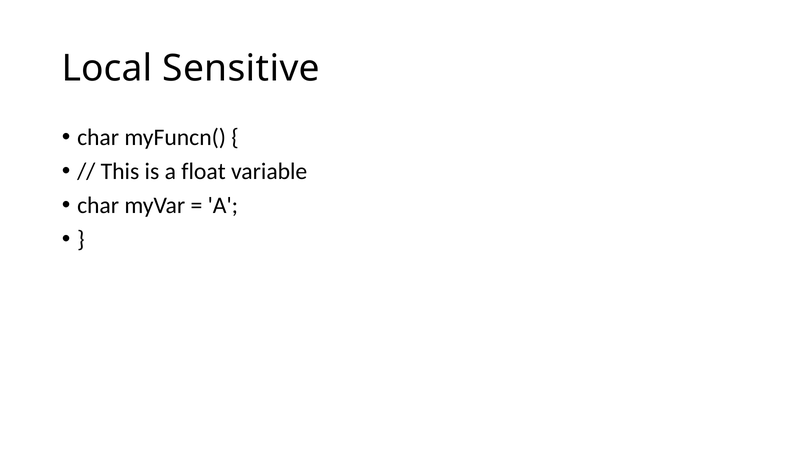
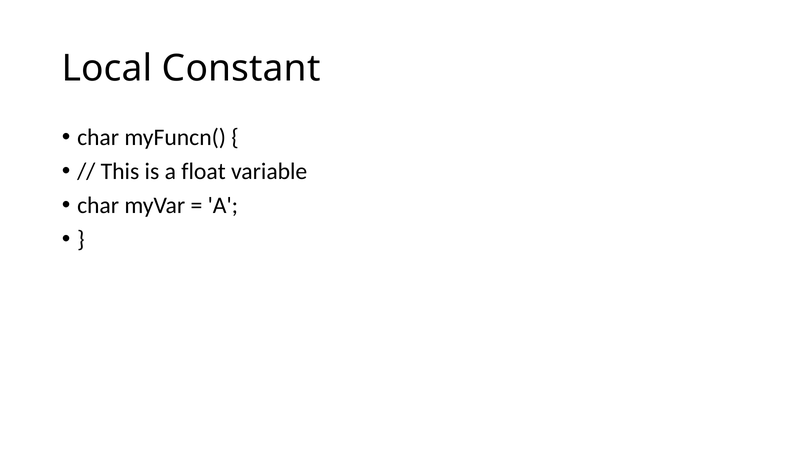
Sensitive: Sensitive -> Constant
